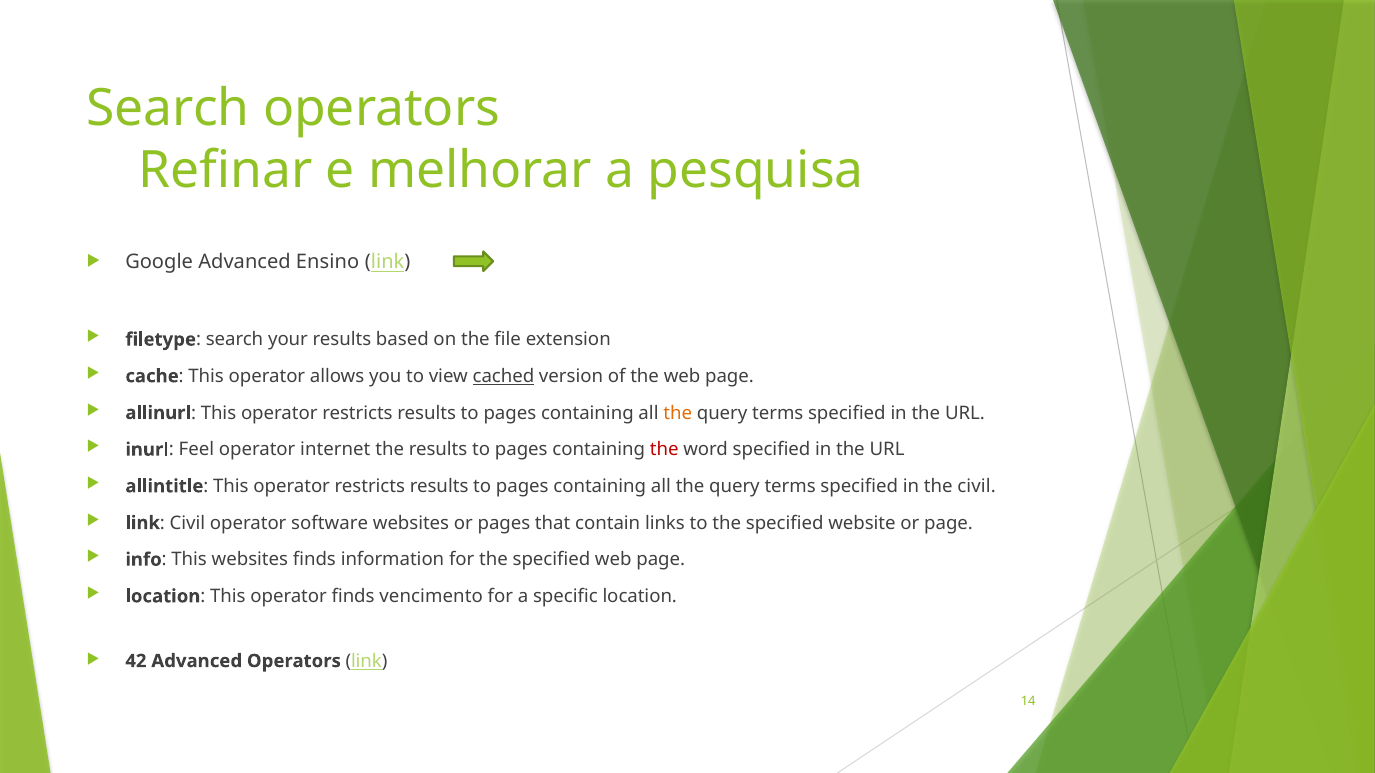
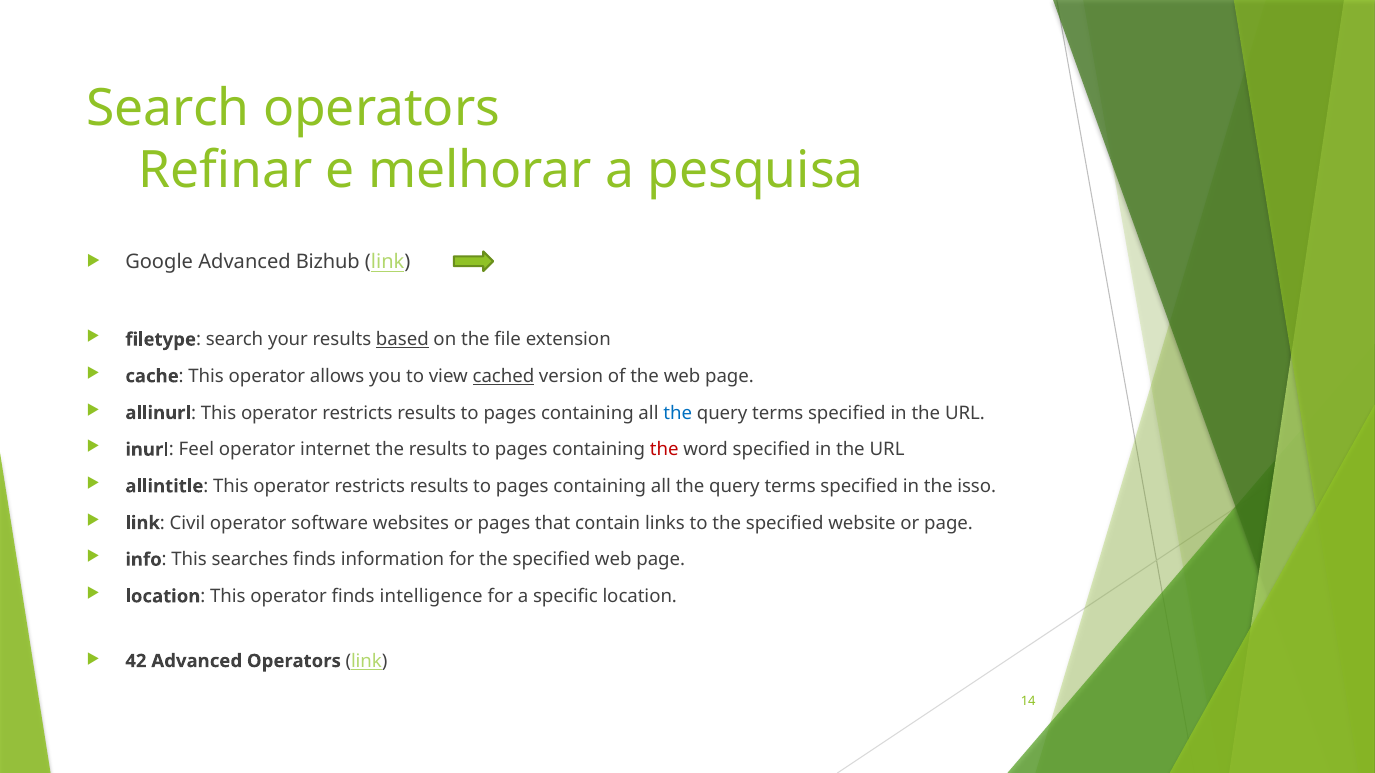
Ensino: Ensino -> Bizhub
based underline: none -> present
the at (678, 413) colour: orange -> blue
the civil: civil -> isso
This websites: websites -> searches
vencimento: vencimento -> intelligence
